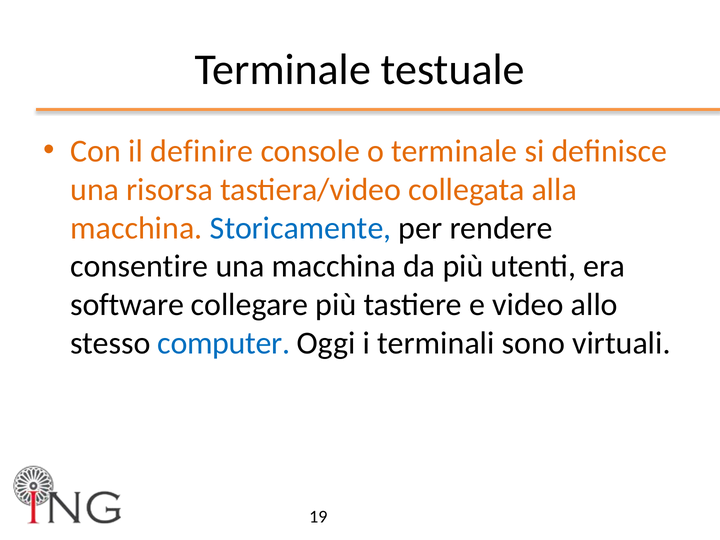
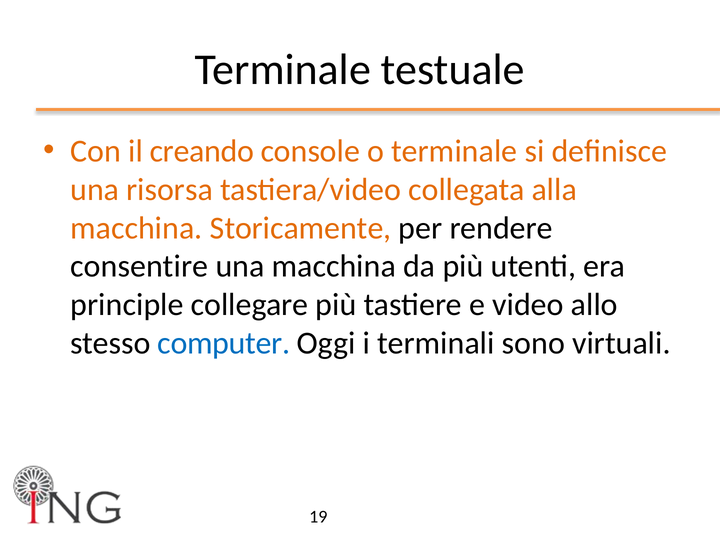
definire: definire -> creando
Storicamente colour: blue -> orange
software: software -> principle
